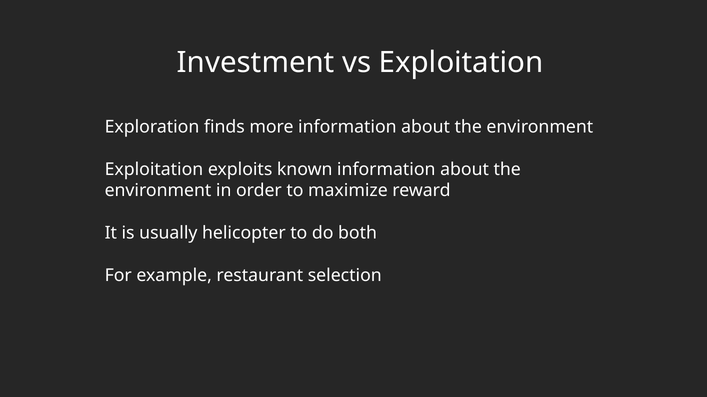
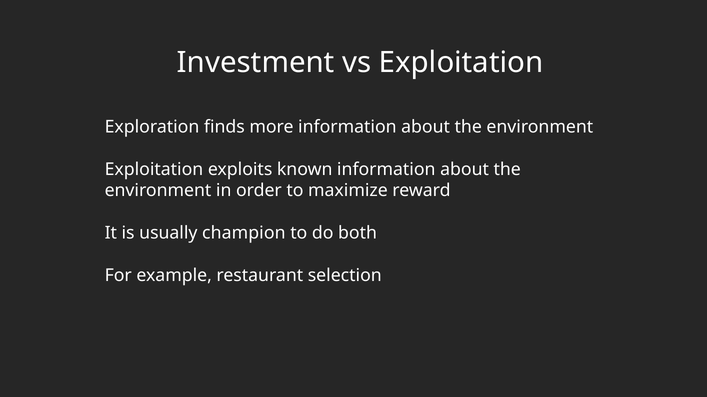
helicopter: helicopter -> champion
